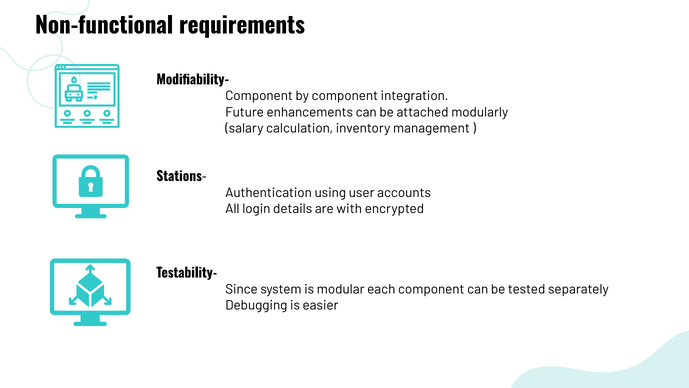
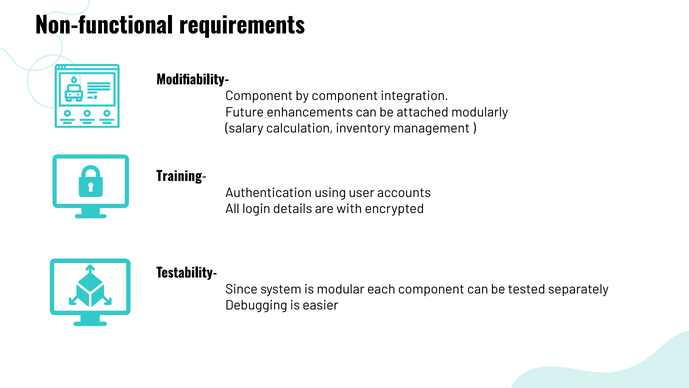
Stations-: Stations- -> Training-
